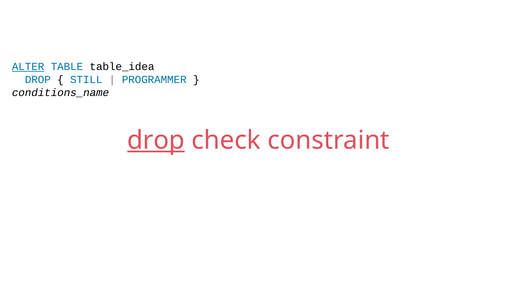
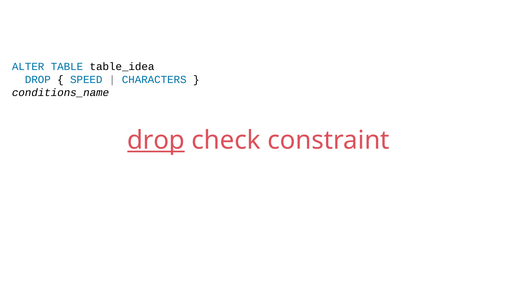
ALTER underline: present -> none
STILL: STILL -> SPEED
PROGRAMMER: PROGRAMMER -> CHARACTERS
